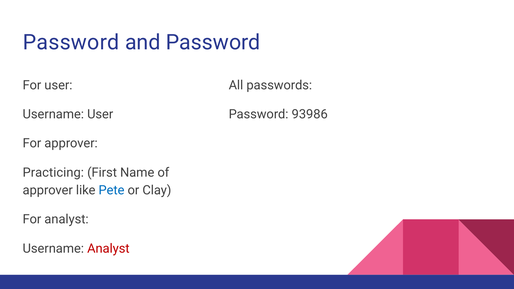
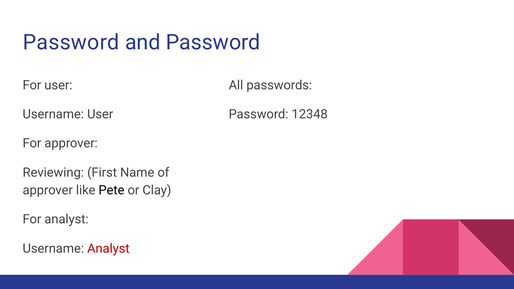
93986: 93986 -> 12348
Practicing: Practicing -> Reviewing
Pete colour: blue -> black
